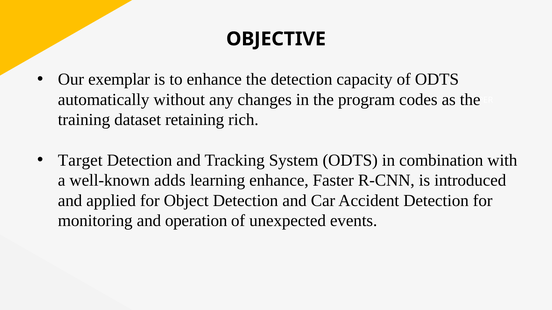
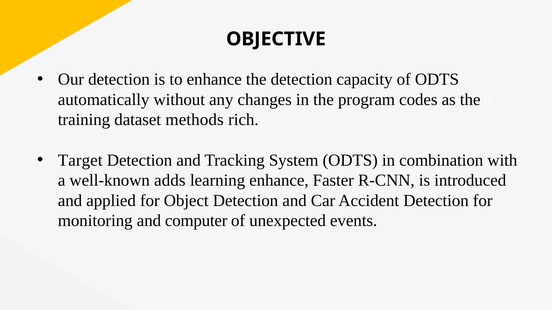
Our exemplar: exemplar -> detection
retaining: retaining -> methods
operation: operation -> computer
